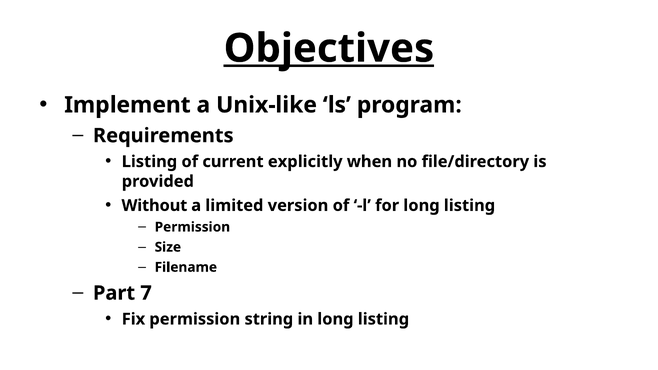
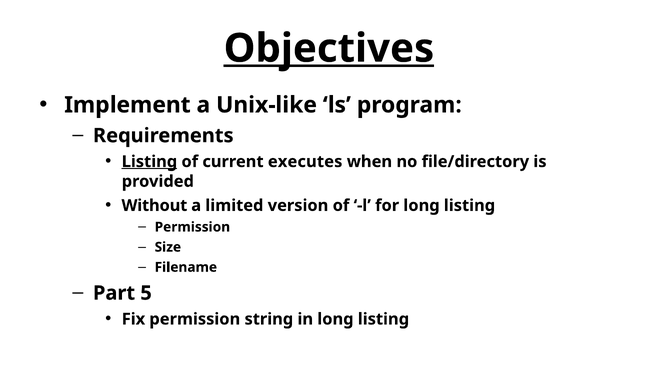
Listing at (149, 162) underline: none -> present
explicitly: explicitly -> executes
7: 7 -> 5
